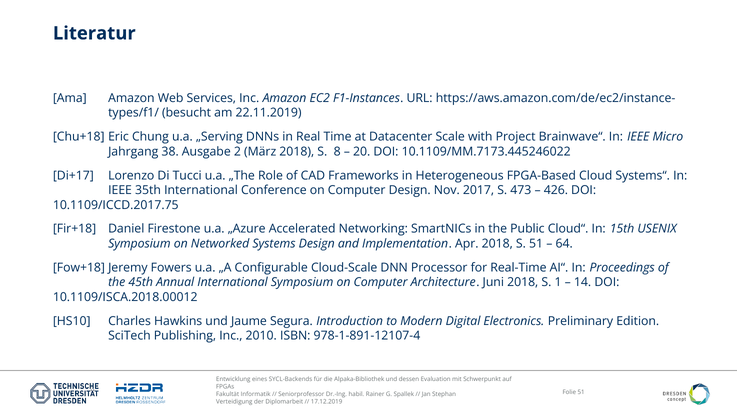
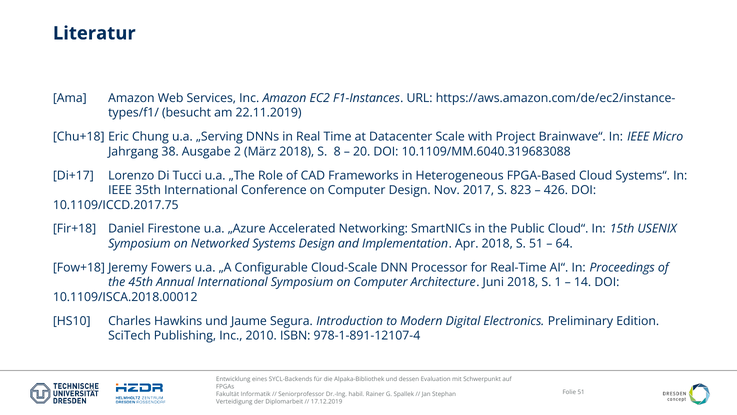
10.1109/MM.7173.445246022: 10.1109/MM.7173.445246022 -> 10.1109/MM.6040.319683088
473: 473 -> 823
